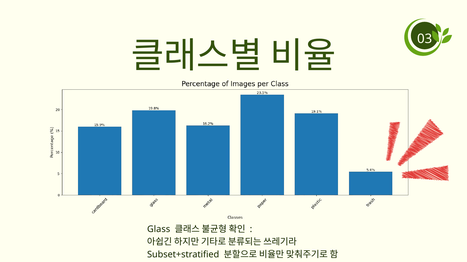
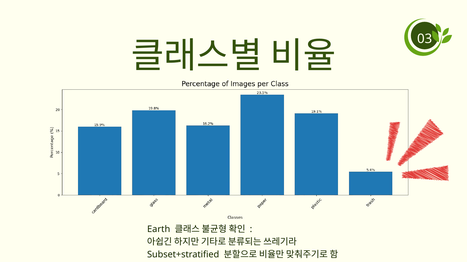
Glass: Glass -> Earth
